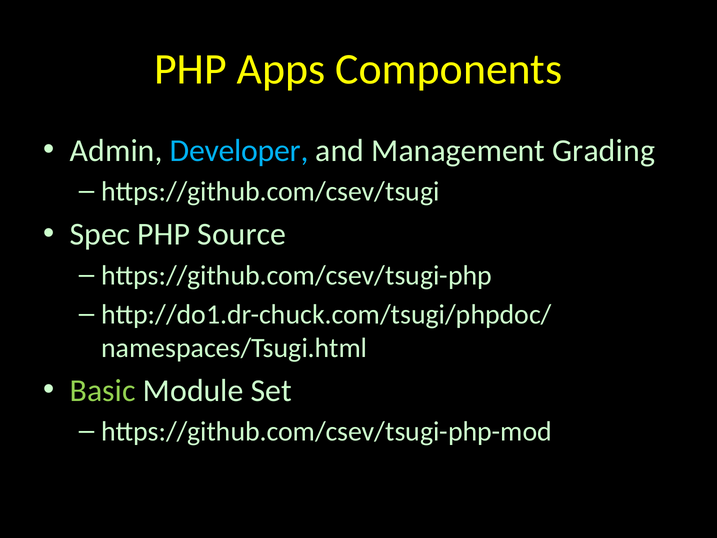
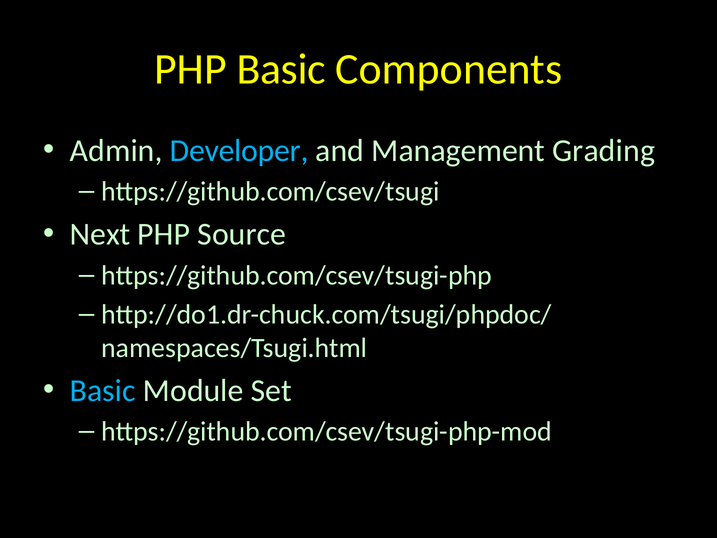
PHP Apps: Apps -> Basic
Spec: Spec -> Next
Basic at (103, 390) colour: light green -> light blue
